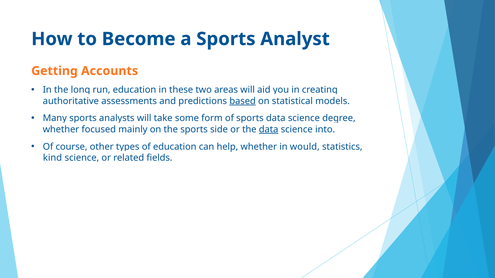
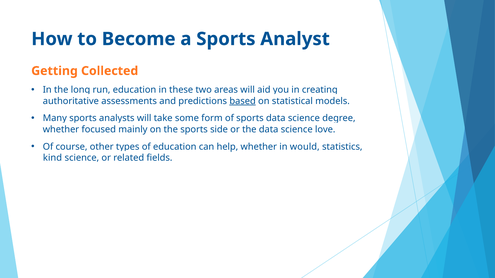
Accounts: Accounts -> Collected
data at (269, 130) underline: present -> none
into: into -> love
